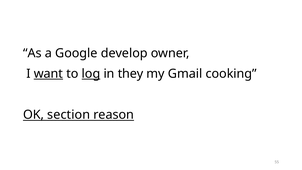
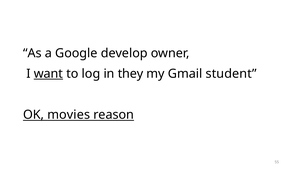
log underline: present -> none
cooking: cooking -> student
section: section -> movies
